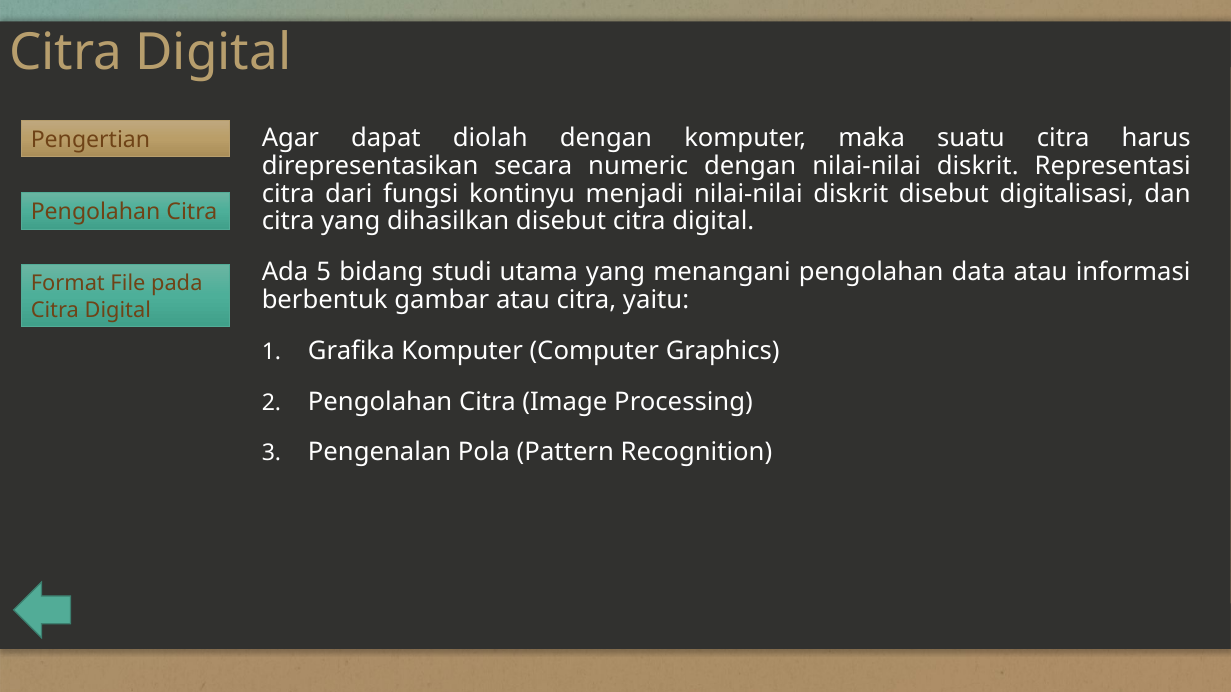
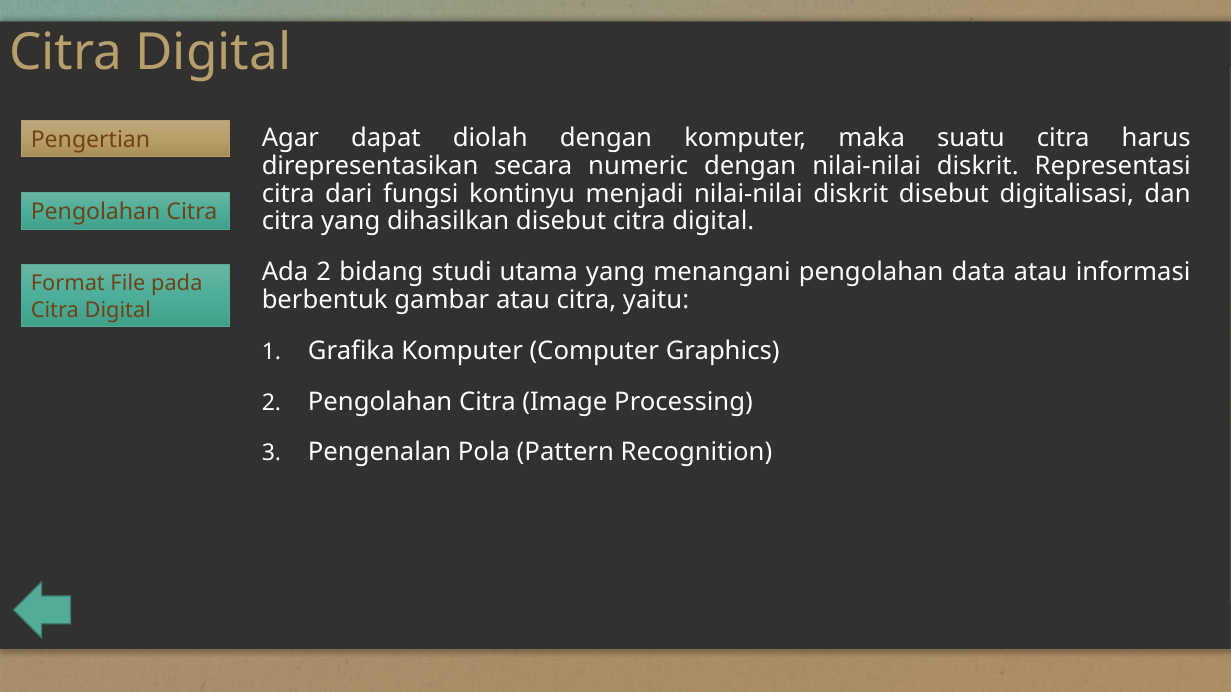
Ada 5: 5 -> 2
